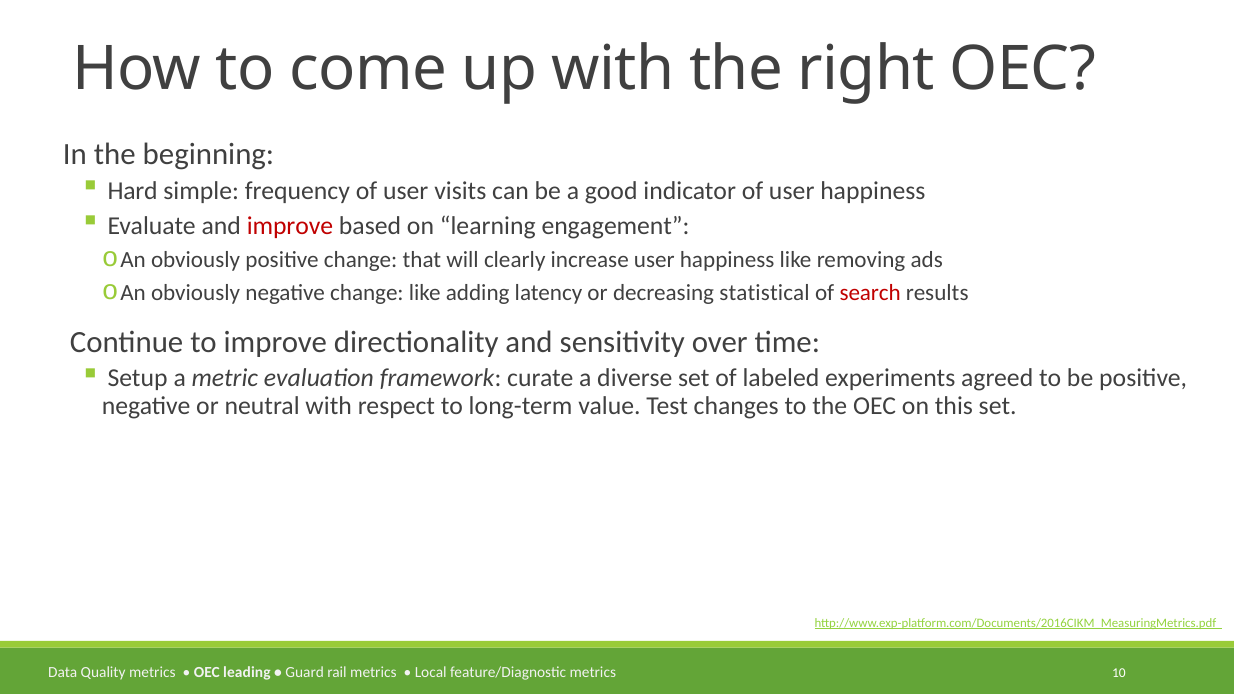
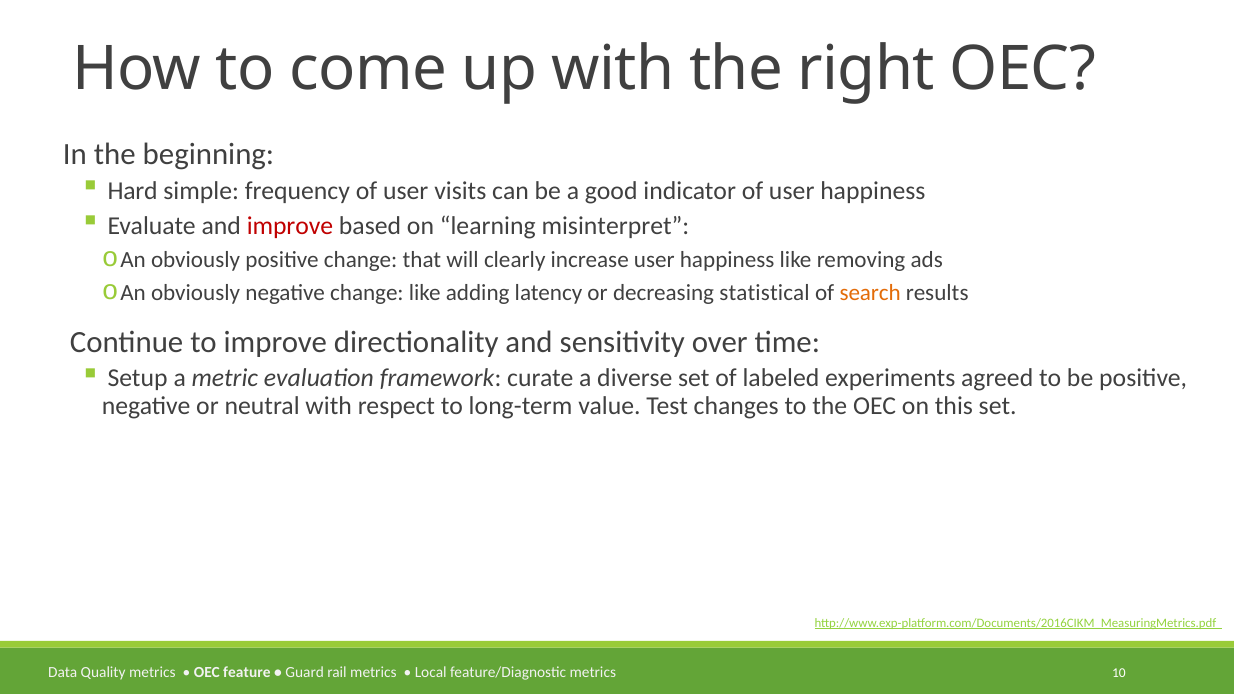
engagement: engagement -> misinterpret
search colour: red -> orange
leading: leading -> feature
